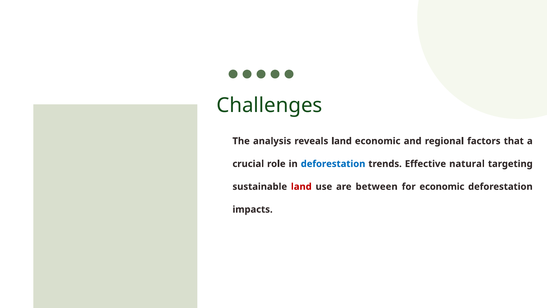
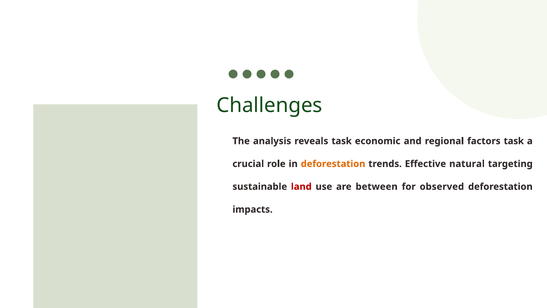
reveals land: land -> task
factors that: that -> task
deforestation at (333, 164) colour: blue -> orange
for economic: economic -> observed
